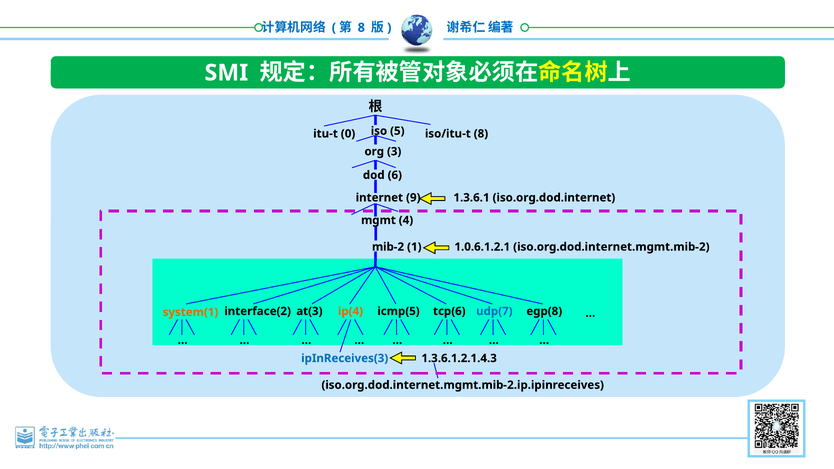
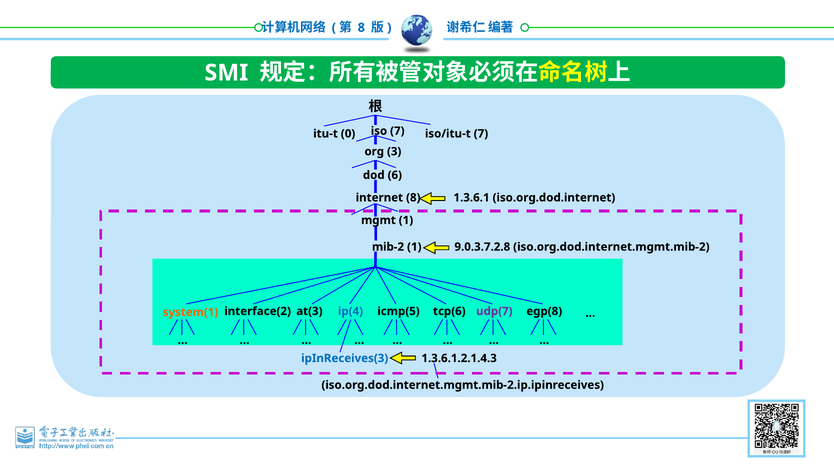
iso 5: 5 -> 7
iso/itu-t 8: 8 -> 7
internet 9: 9 -> 8
mgmt 4: 4 -> 1
1.0.6.1.2.1: 1.0.6.1.2.1 -> 9.0.3.7.2.8
ip(4 colour: orange -> blue
udp(7 colour: blue -> purple
